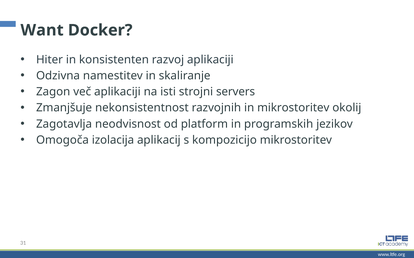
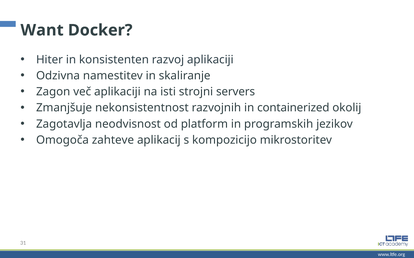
in mikrostoritev: mikrostoritev -> containerized
izolacija: izolacija -> zahteve
